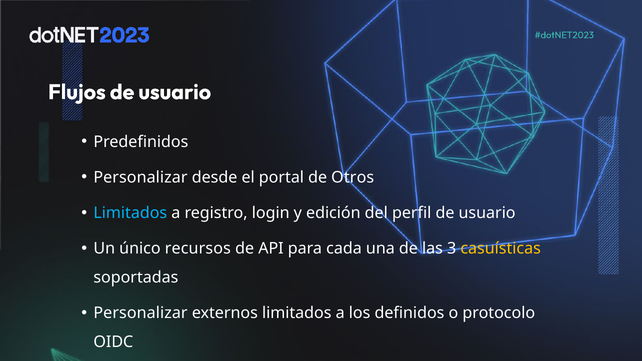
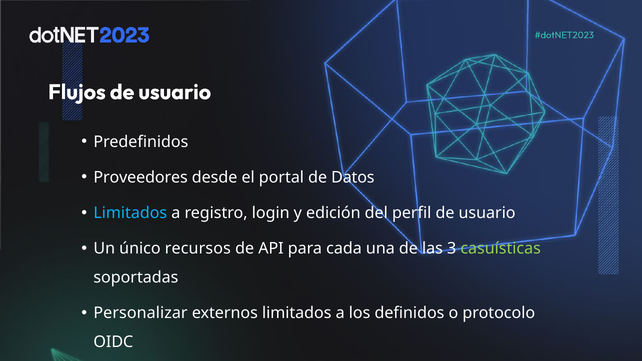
Personalizar at (140, 178): Personalizar -> Proveedores
Otros: Otros -> Datos
casuísticas colour: yellow -> light green
